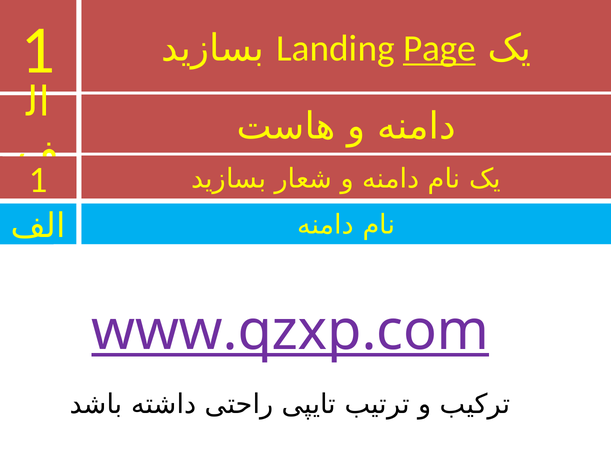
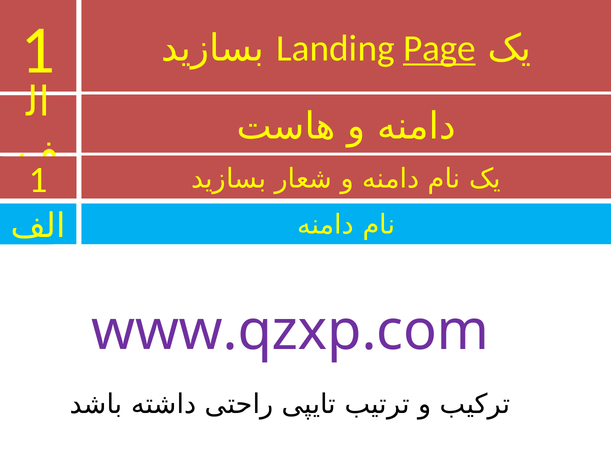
www.qzxp.com underline: present -> none
